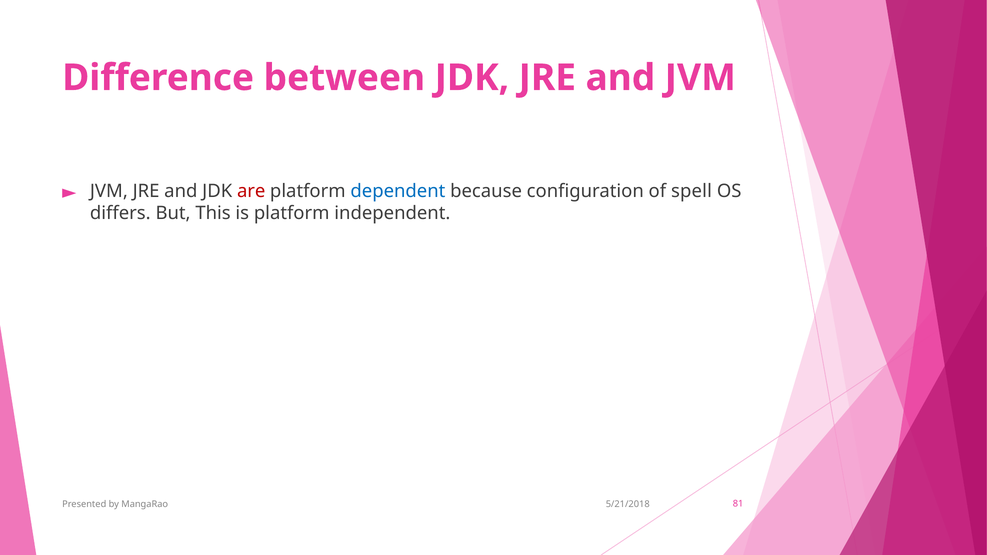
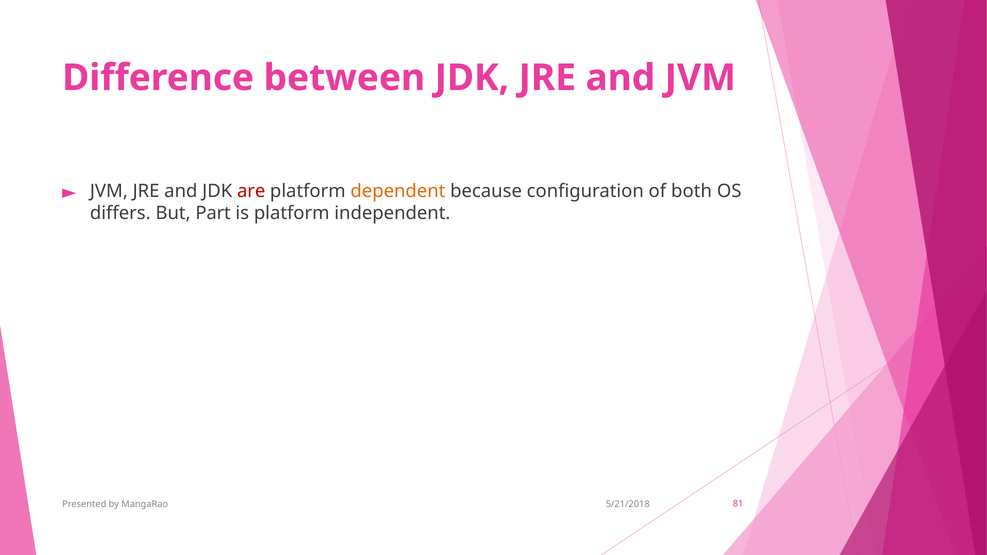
dependent colour: blue -> orange
spell: spell -> both
This: This -> Part
